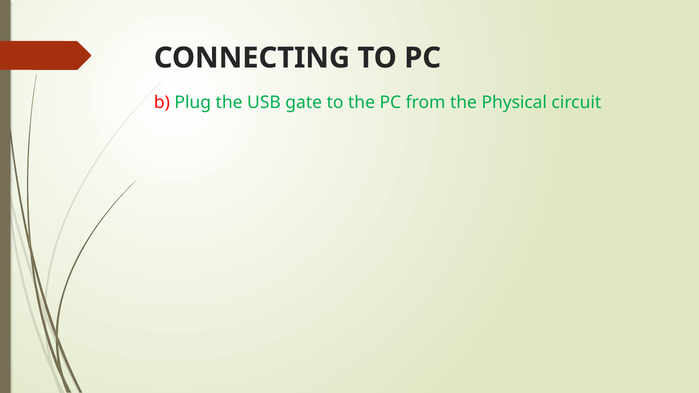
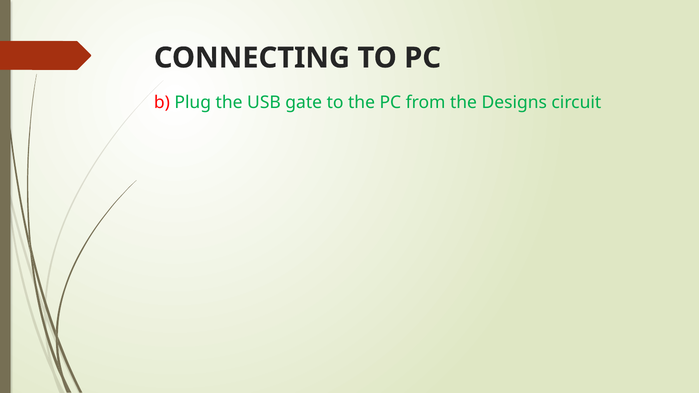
Physical: Physical -> Designs
